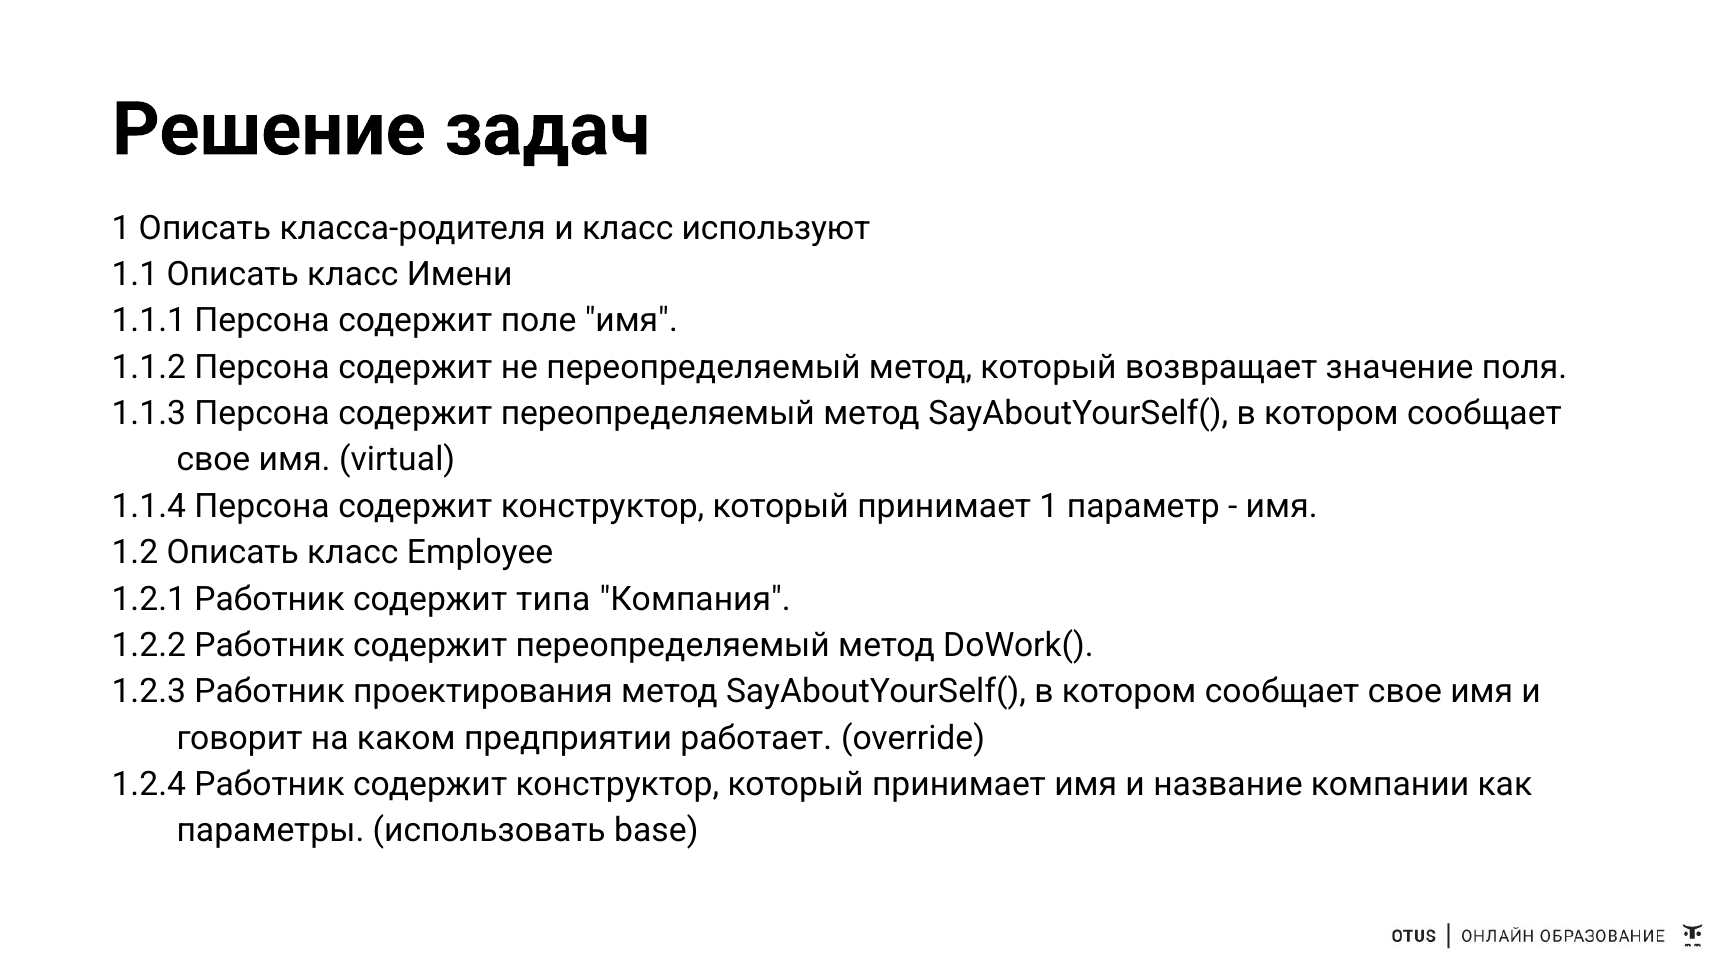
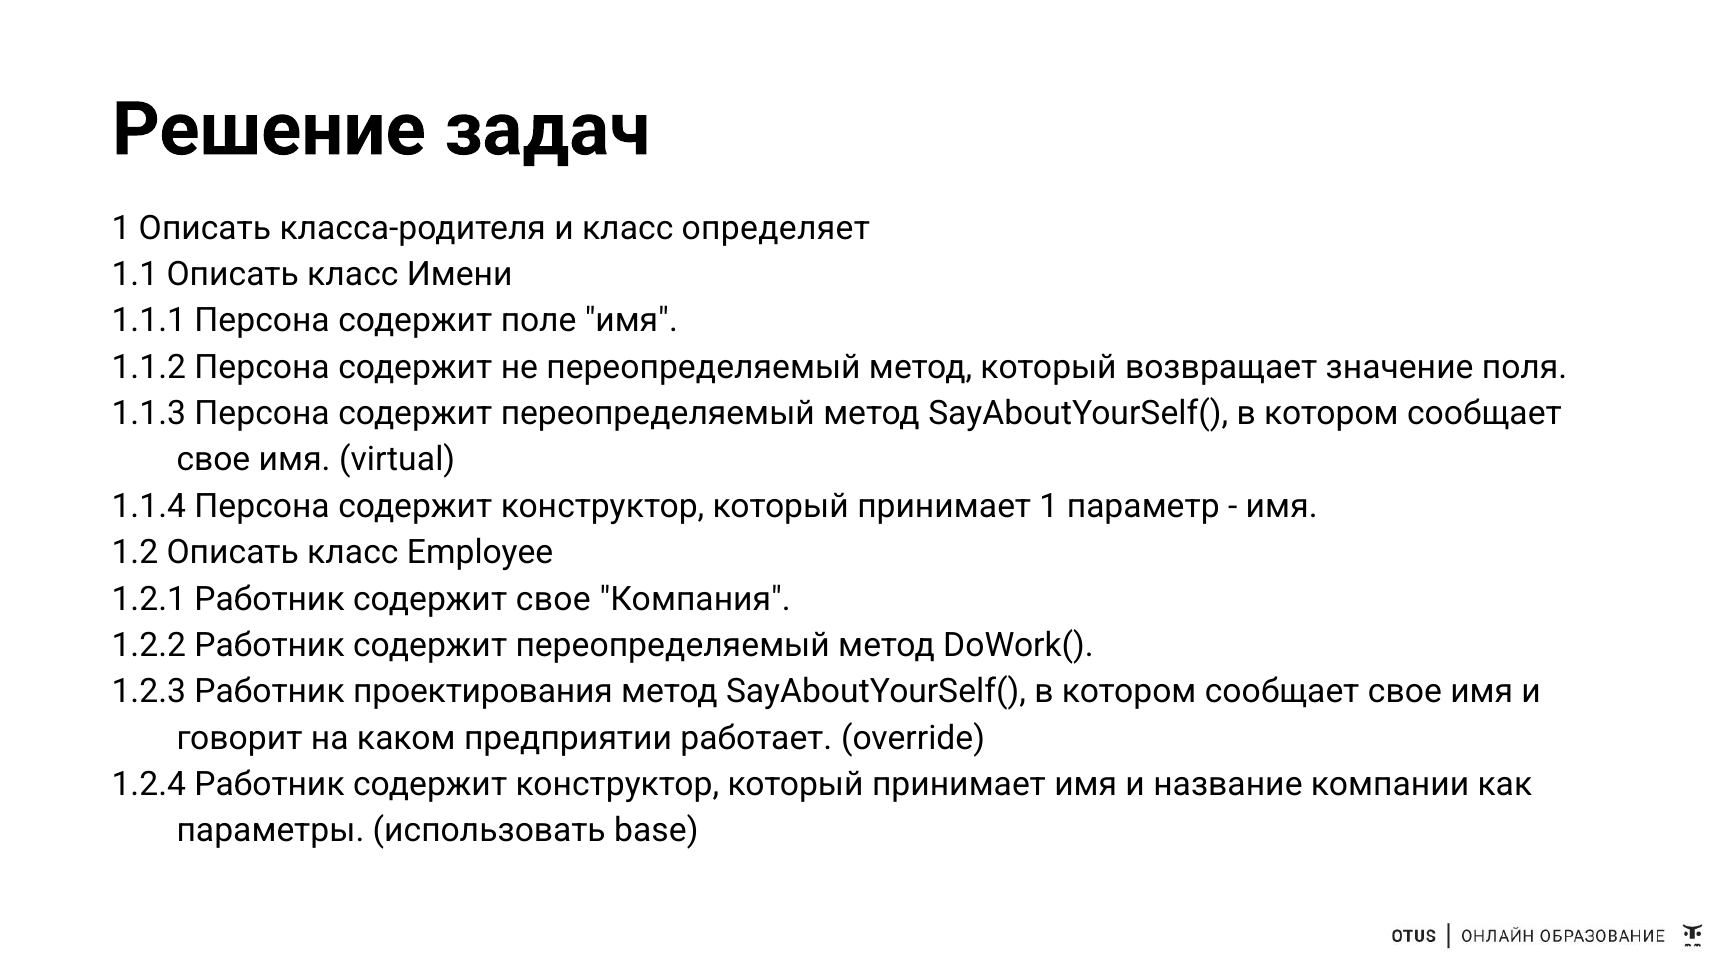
используют: используют -> определяет
содержит типа: типа -> свое
